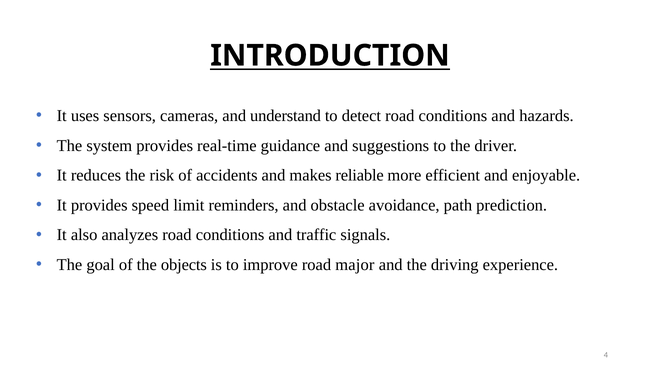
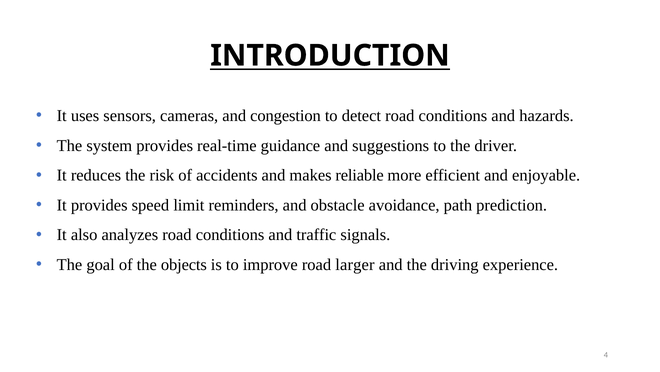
understand: understand -> congestion
major: major -> larger
